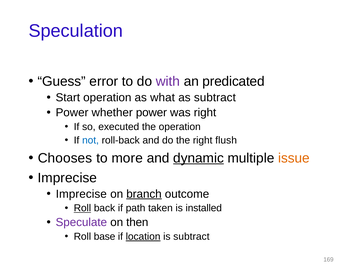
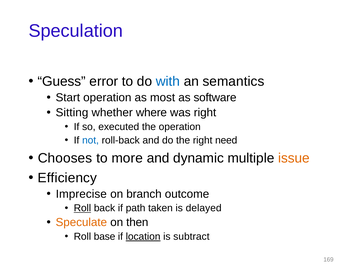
with colour: purple -> blue
predicated: predicated -> semantics
what: what -> most
as subtract: subtract -> software
Power at (72, 112): Power -> Sitting
whether power: power -> where
flush: flush -> need
dynamic underline: present -> none
Imprecise at (67, 177): Imprecise -> Efficiency
branch underline: present -> none
installed: installed -> delayed
Speculate colour: purple -> orange
